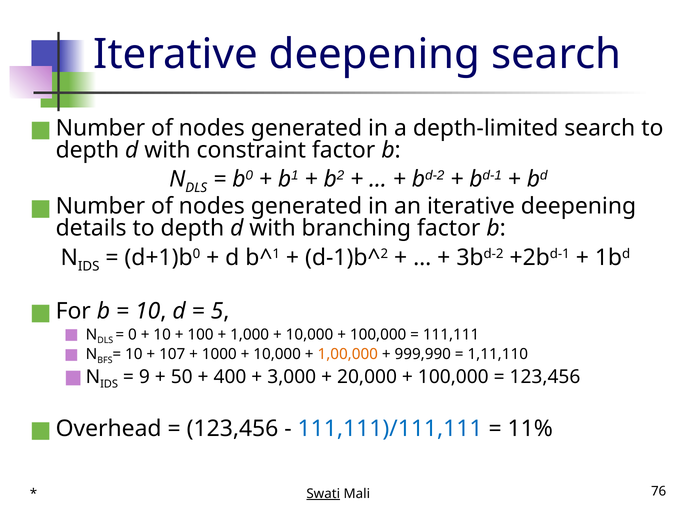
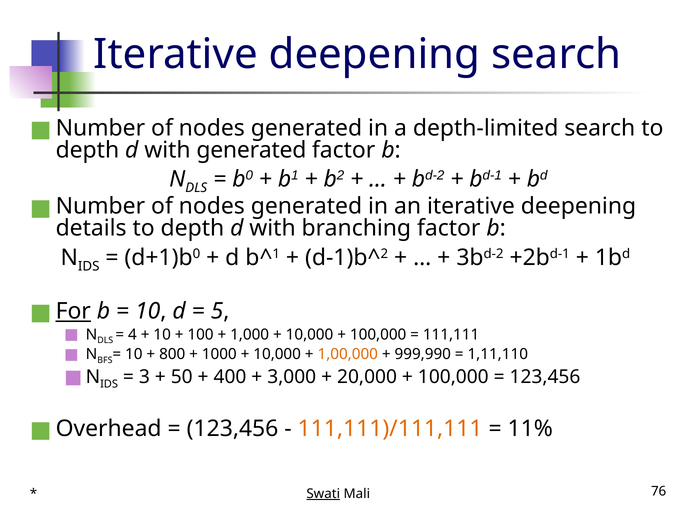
with constraint: constraint -> generated
For underline: none -> present
0 at (132, 335): 0 -> 4
107: 107 -> 800
9: 9 -> 3
111,111)/111,111 colour: blue -> orange
